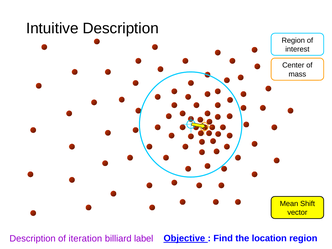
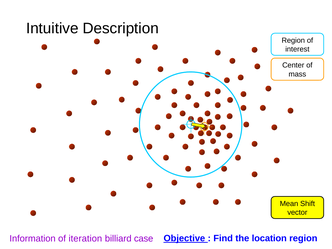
Description at (33, 239): Description -> Information
label: label -> case
